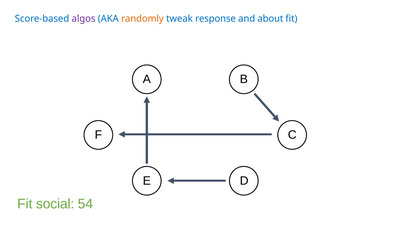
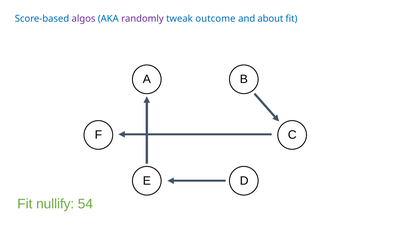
randomly colour: orange -> purple
response: response -> outcome
social: social -> nullify
